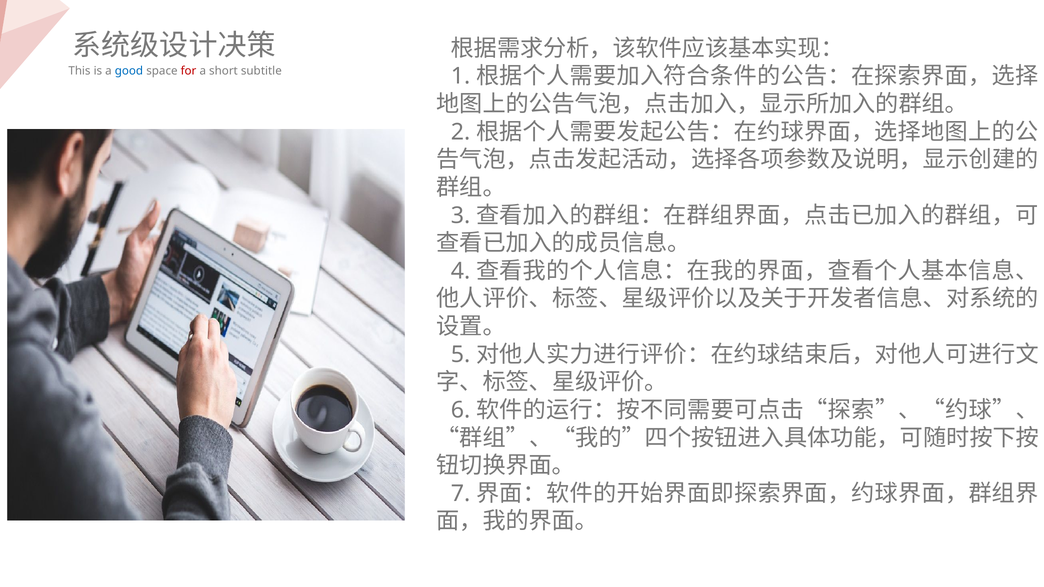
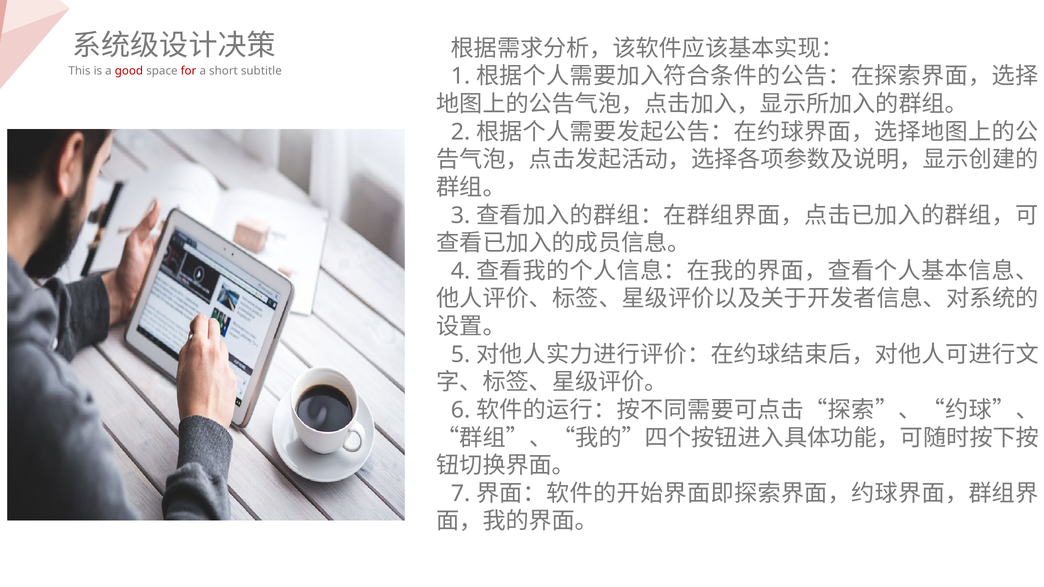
good colour: blue -> red
